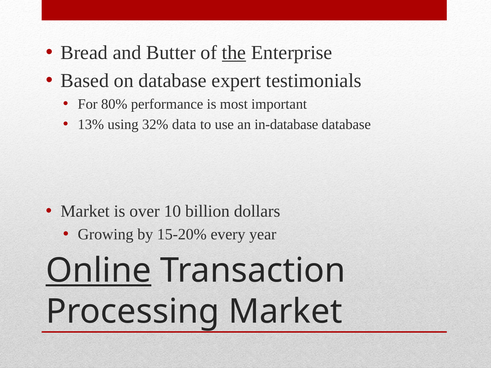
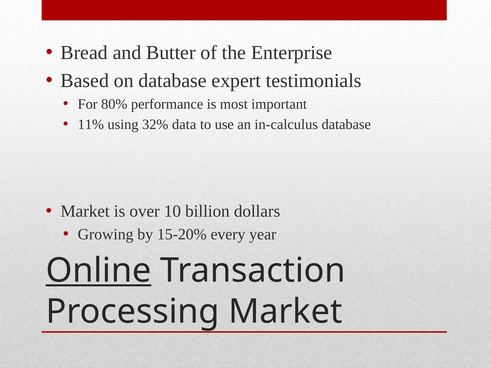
the underline: present -> none
13%: 13% -> 11%
in-database: in-database -> in-calculus
